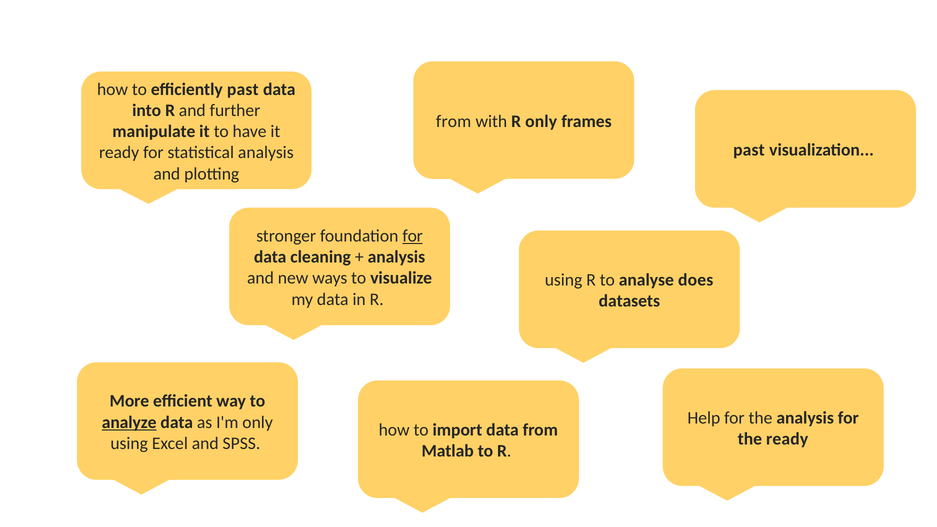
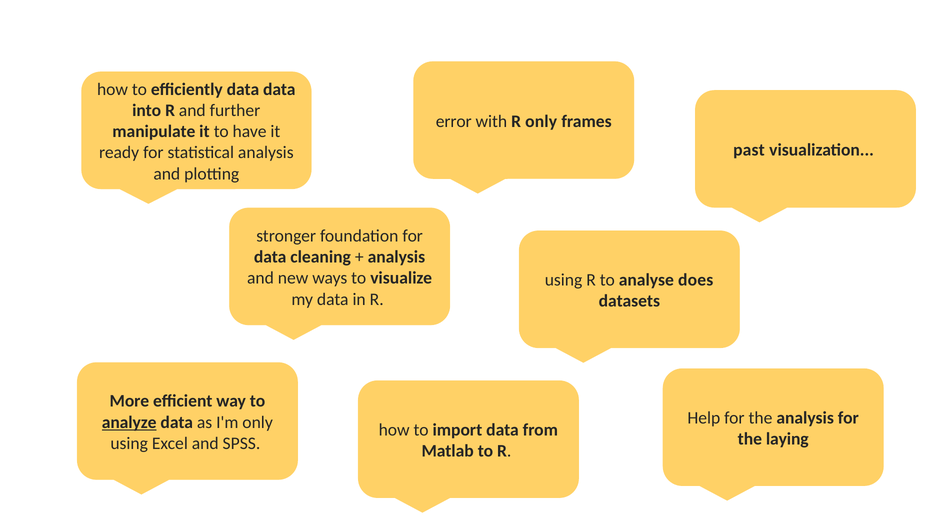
efficiently past: past -> data
from at (454, 121): from -> error
for at (413, 236) underline: present -> none
the ready: ready -> laying
